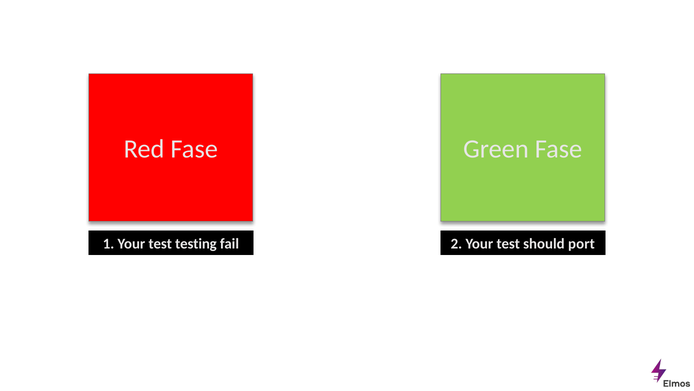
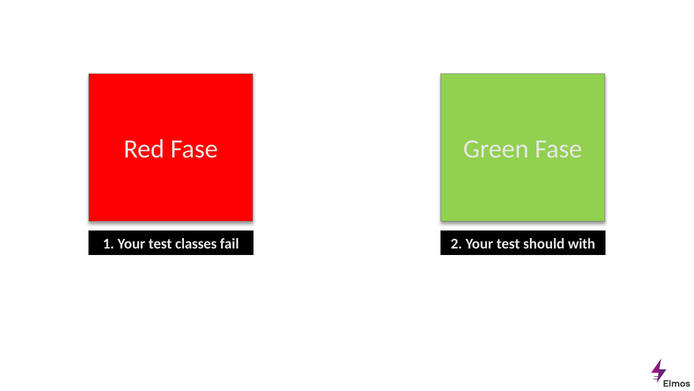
testing: testing -> classes
port: port -> with
